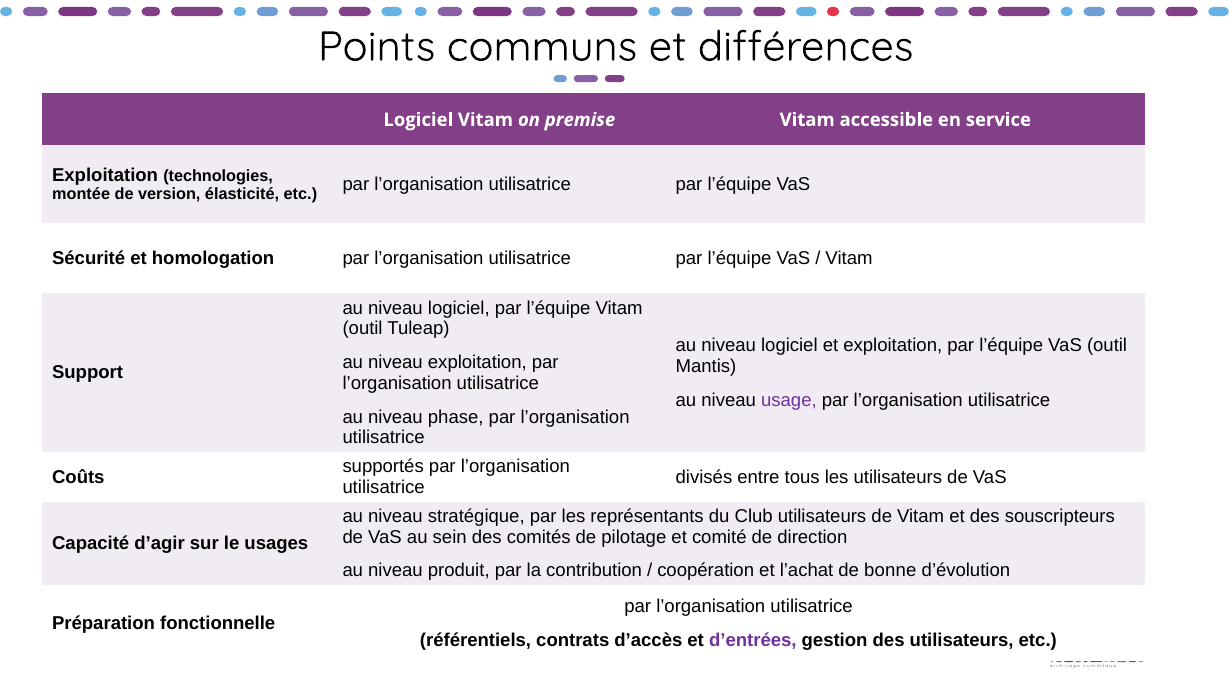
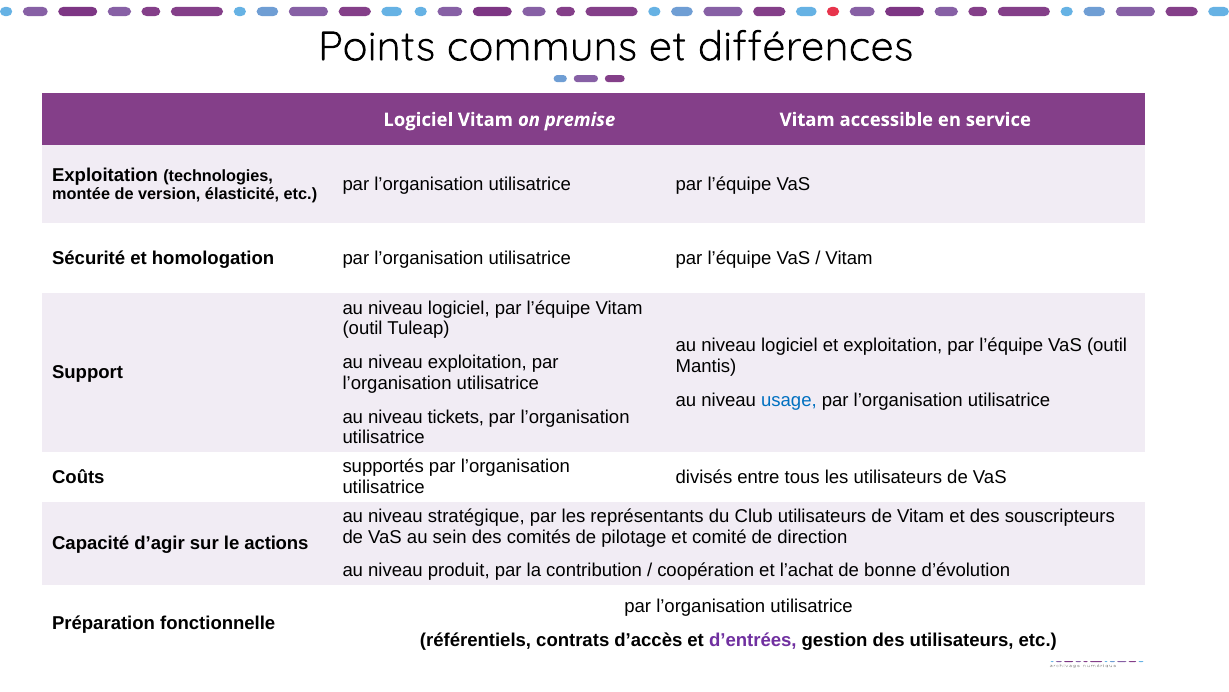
usage colour: purple -> blue
phase: phase -> tickets
usages: usages -> actions
